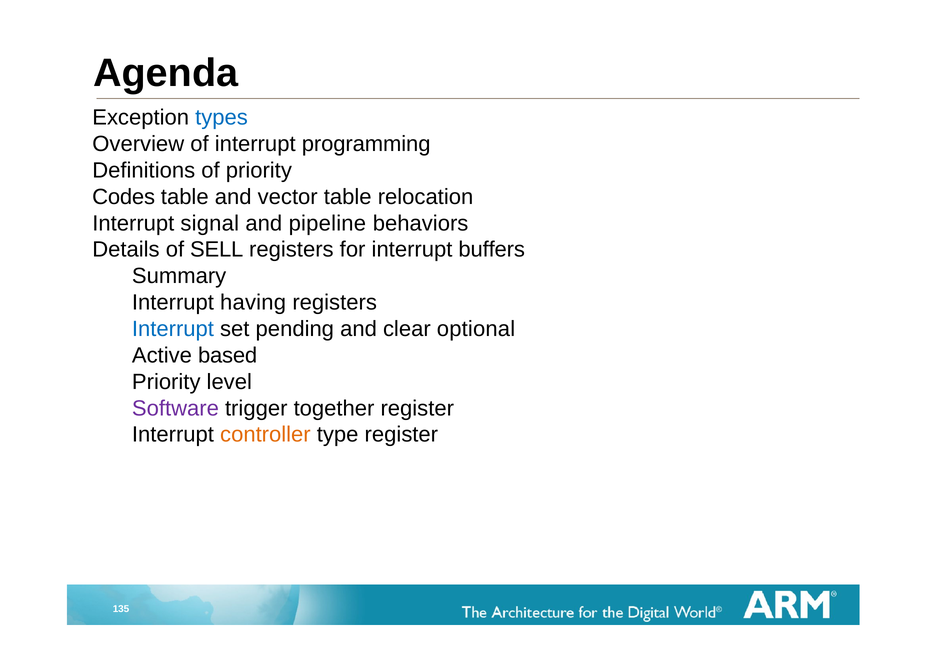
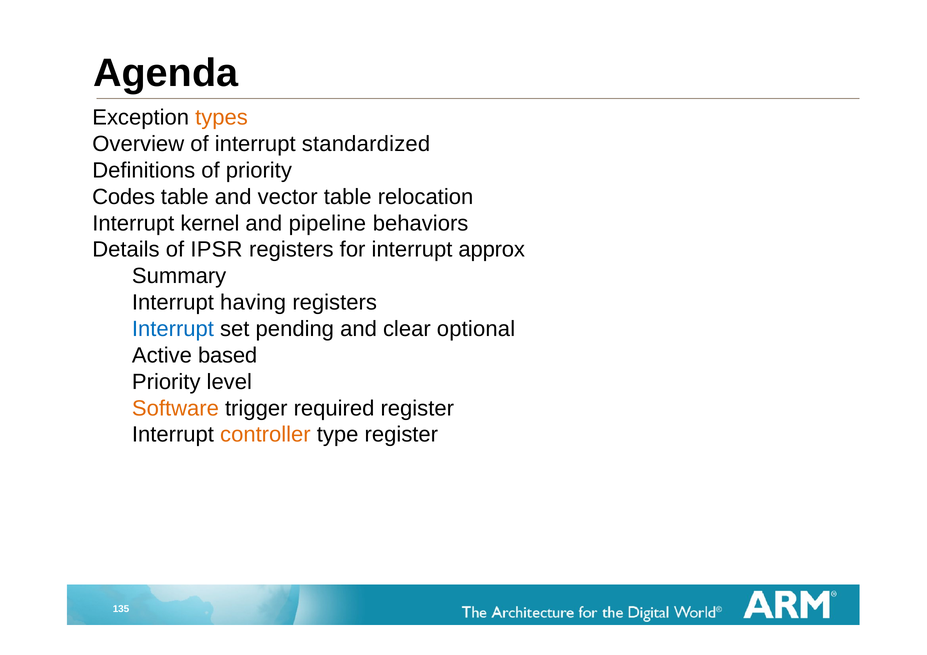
types colour: blue -> orange
programming: programming -> standardized
signal: signal -> kernel
SELL: SELL -> IPSR
buffers: buffers -> approx
Software colour: purple -> orange
together: together -> required
